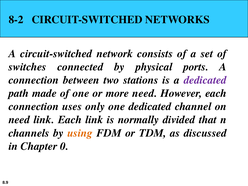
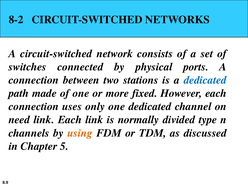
dedicated at (205, 80) colour: purple -> blue
more need: need -> fixed
that: that -> type
0: 0 -> 5
